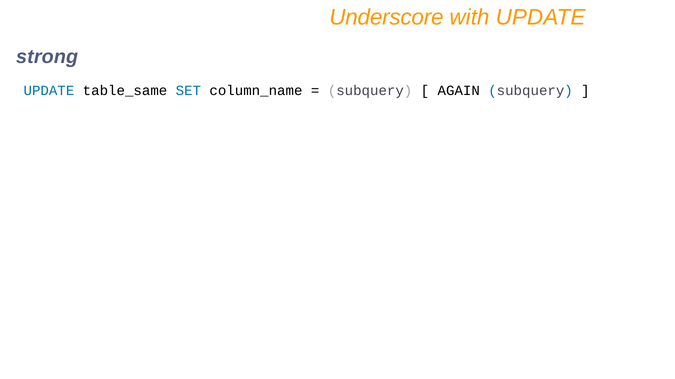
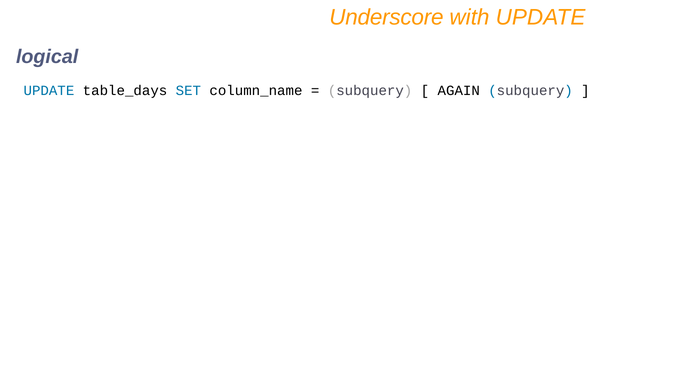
strong: strong -> logical
table_same: table_same -> table_days
